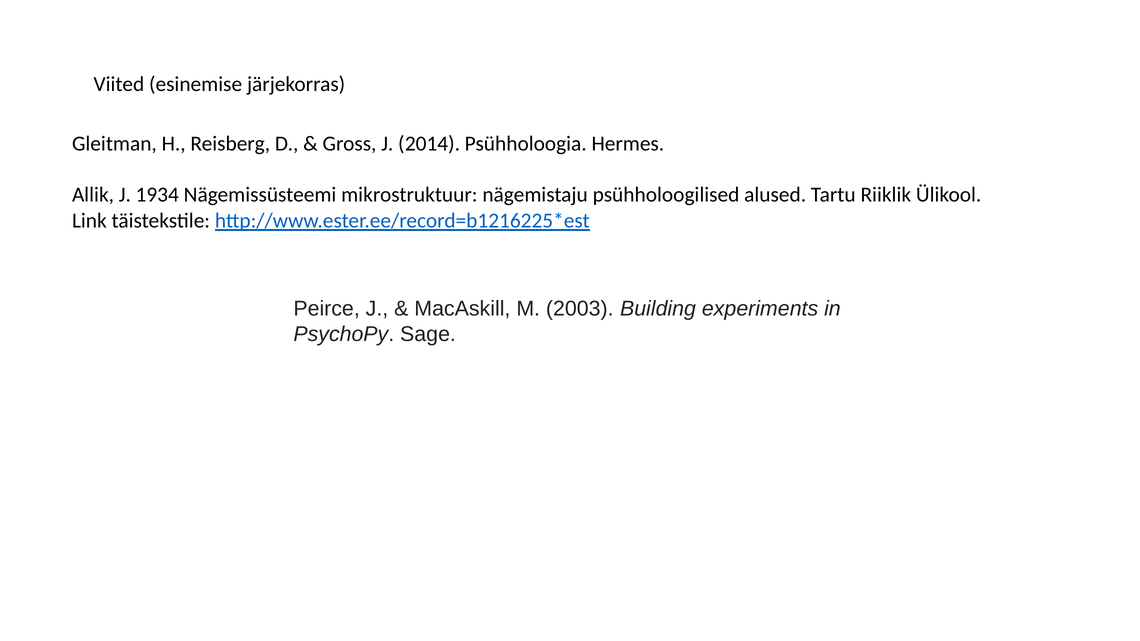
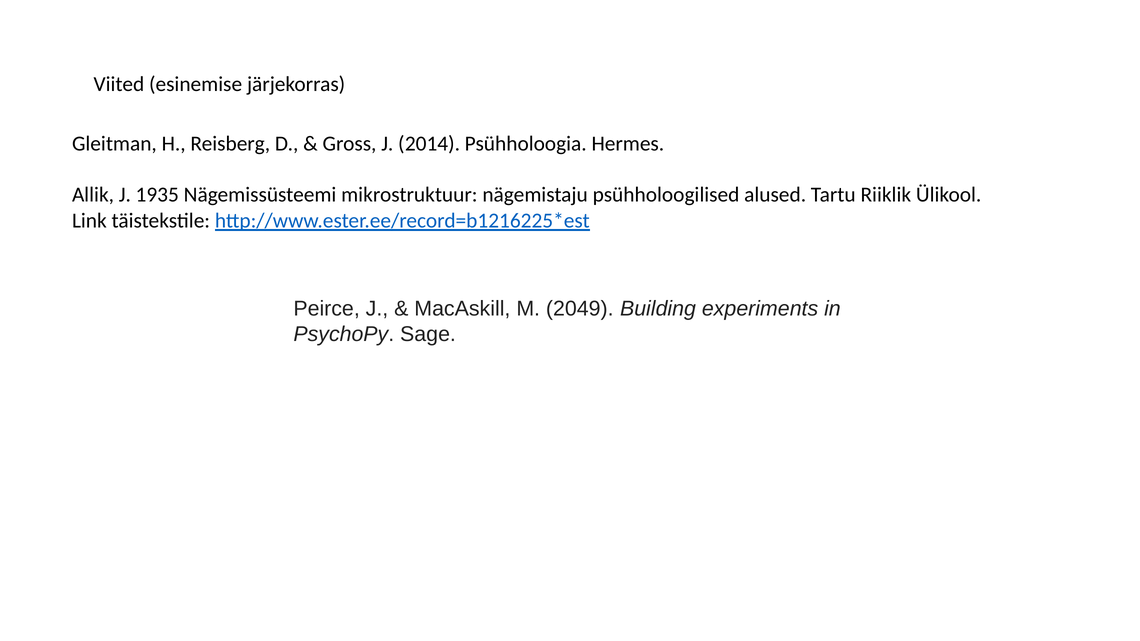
1934: 1934 -> 1935
2003: 2003 -> 2049
